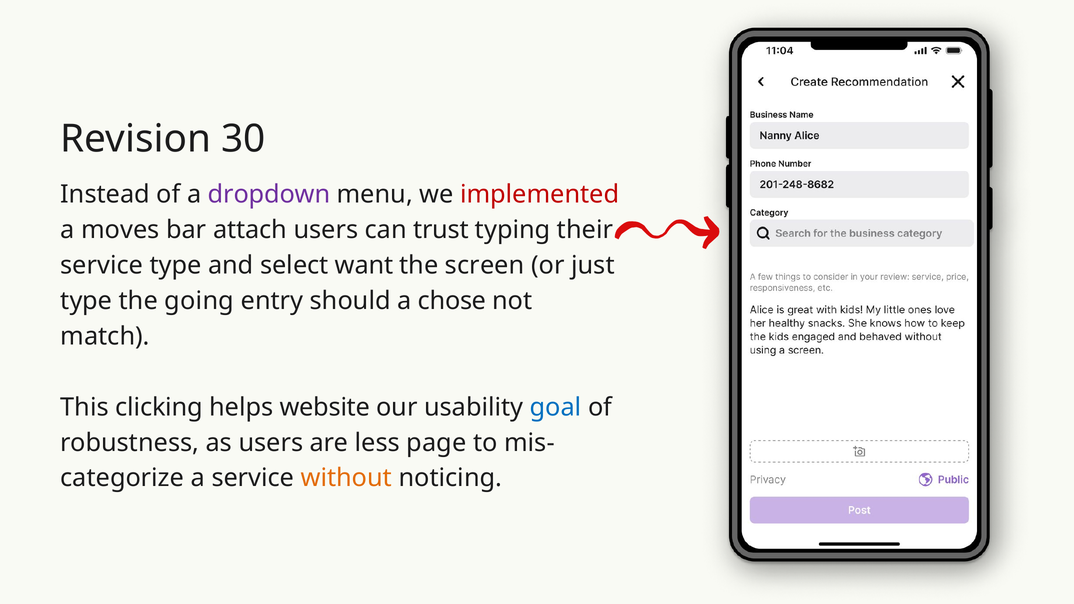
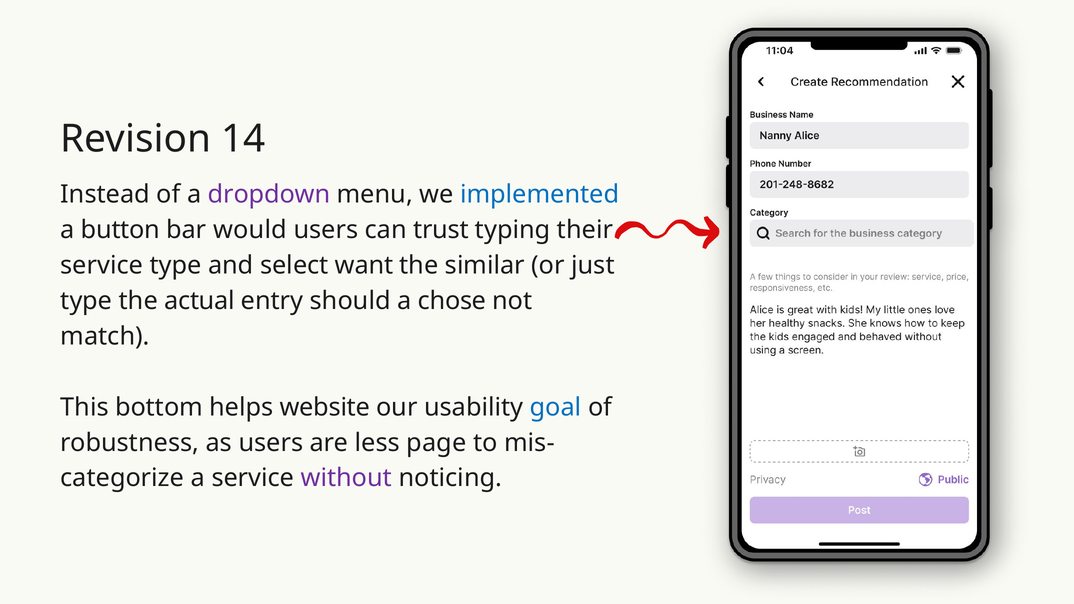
30: 30 -> 14
implemented colour: red -> blue
moves: moves -> button
attach: attach -> would
screen: screen -> similar
going: going -> actual
clicking: clicking -> bottom
without colour: orange -> purple
